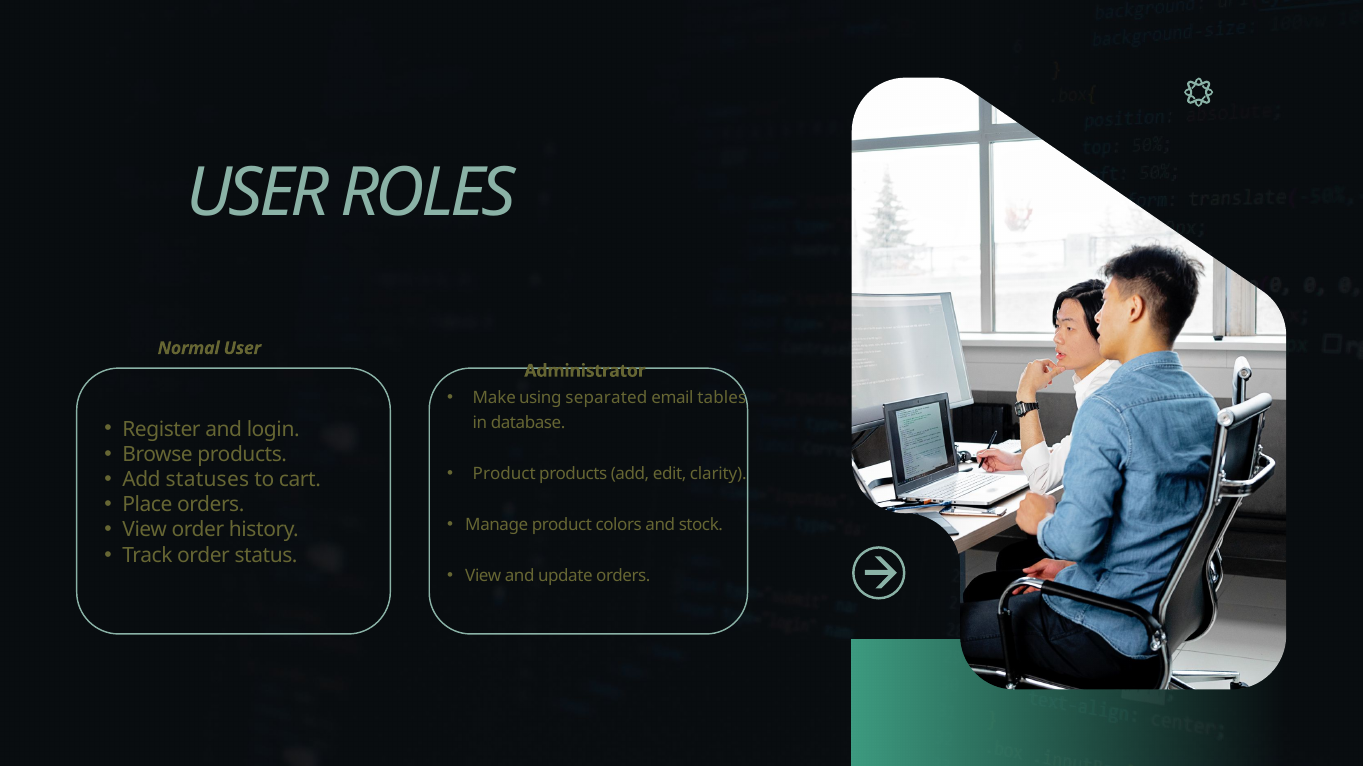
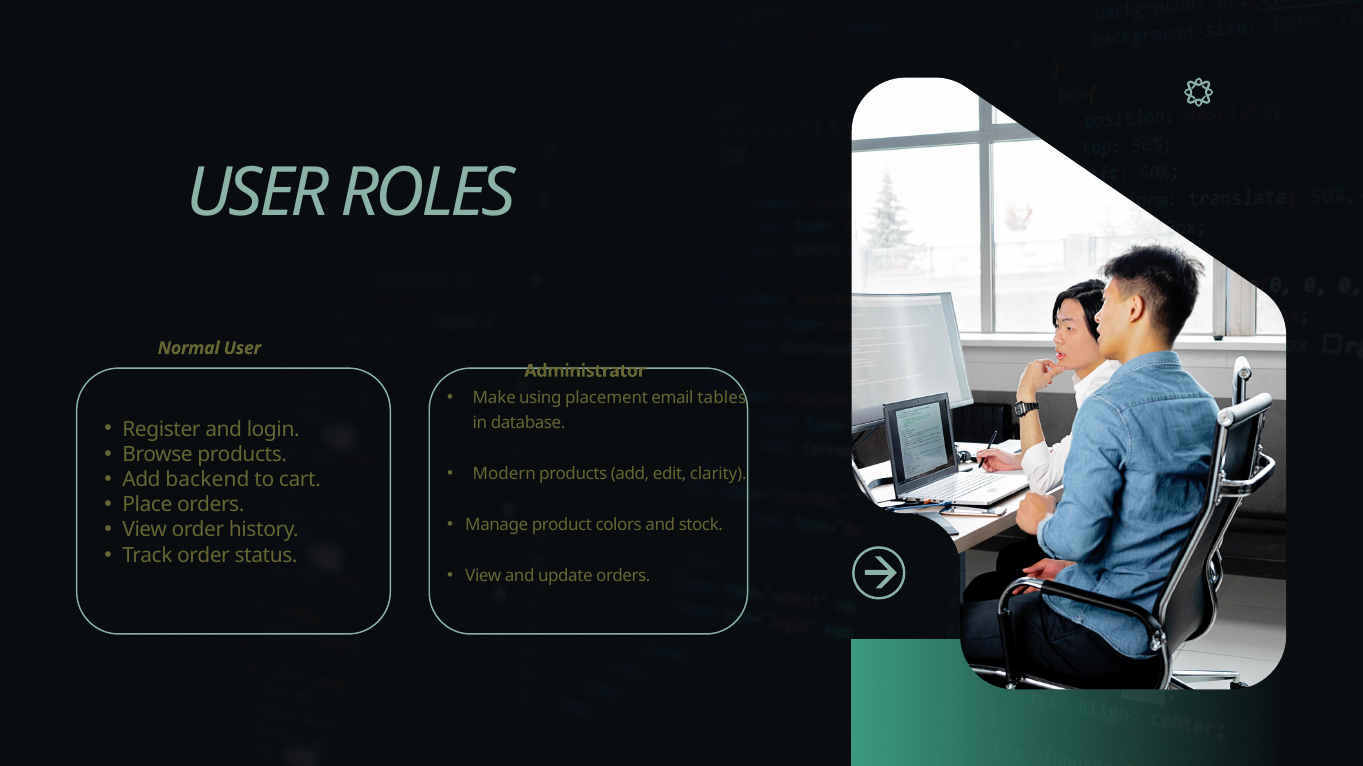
separated: separated -> placement
Product at (504, 475): Product -> Modern
statuses: statuses -> backend
